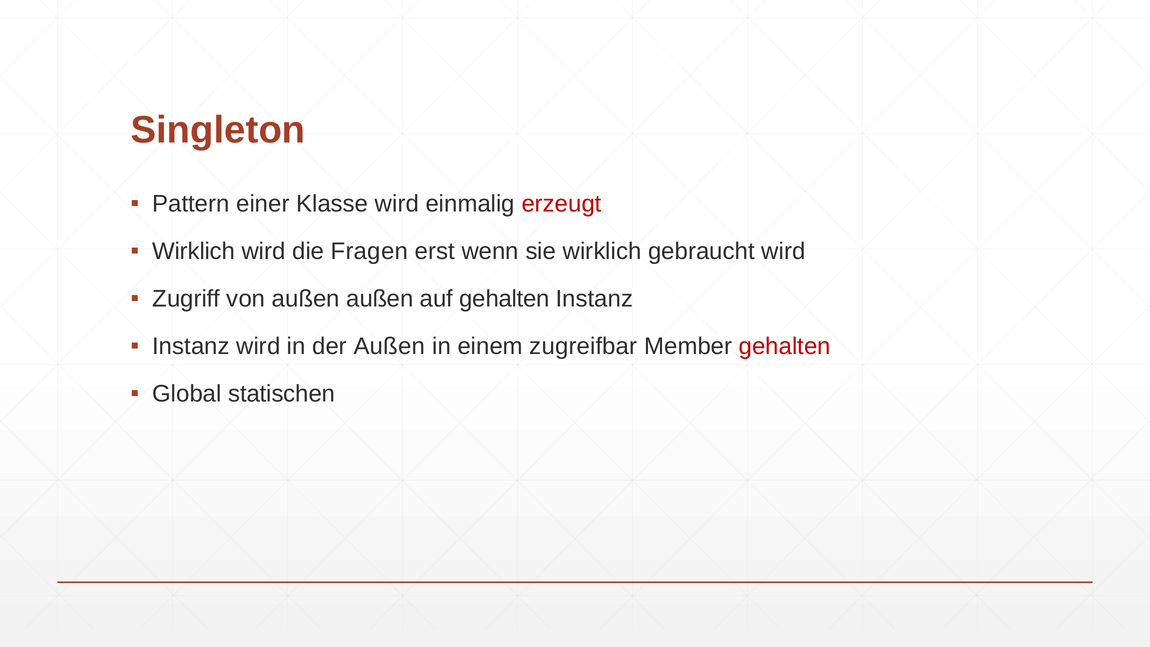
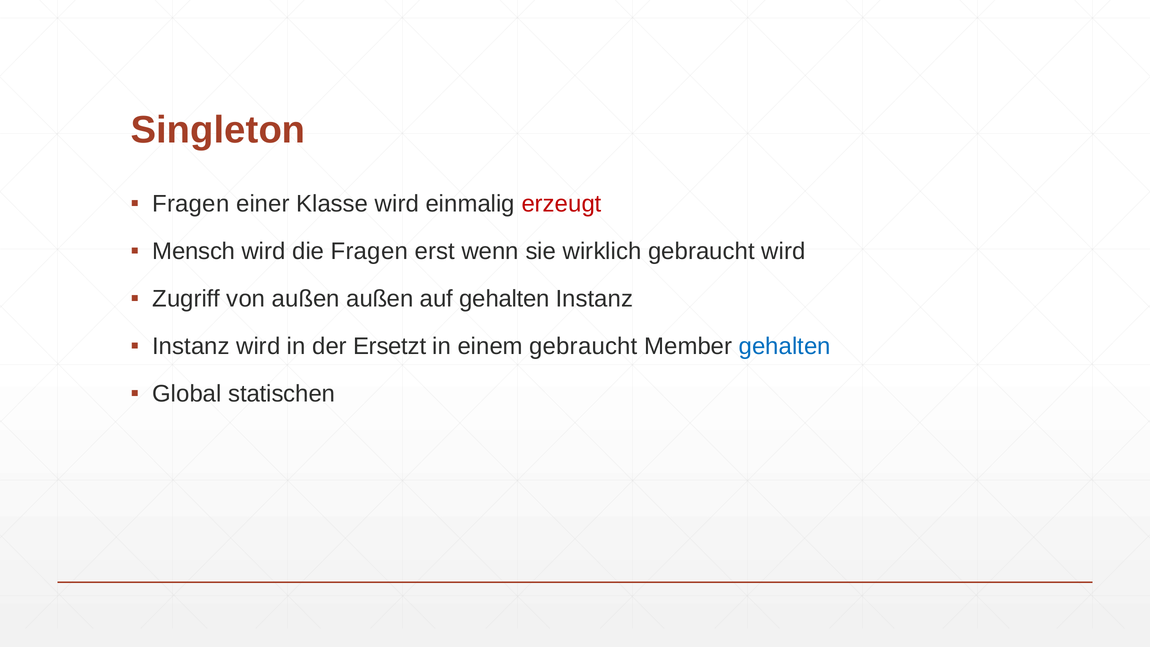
Pattern at (191, 204): Pattern -> Fragen
Wirklich at (194, 251): Wirklich -> Mensch
der Außen: Außen -> Ersetzt
einem zugreifbar: zugreifbar -> gebraucht
gehalten at (785, 346) colour: red -> blue
